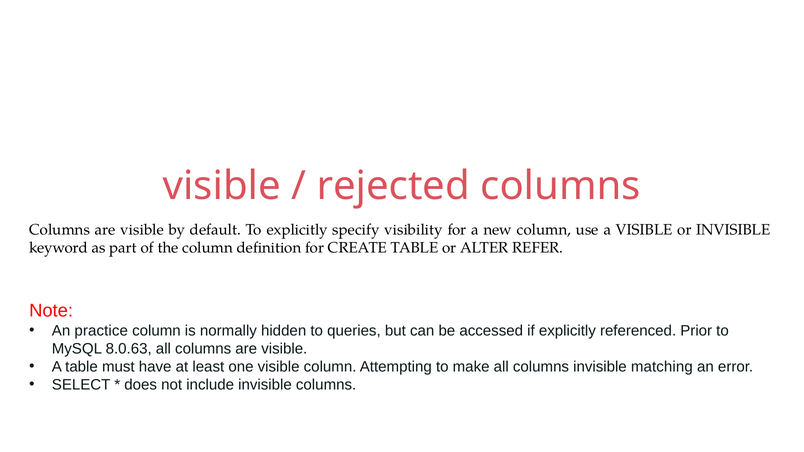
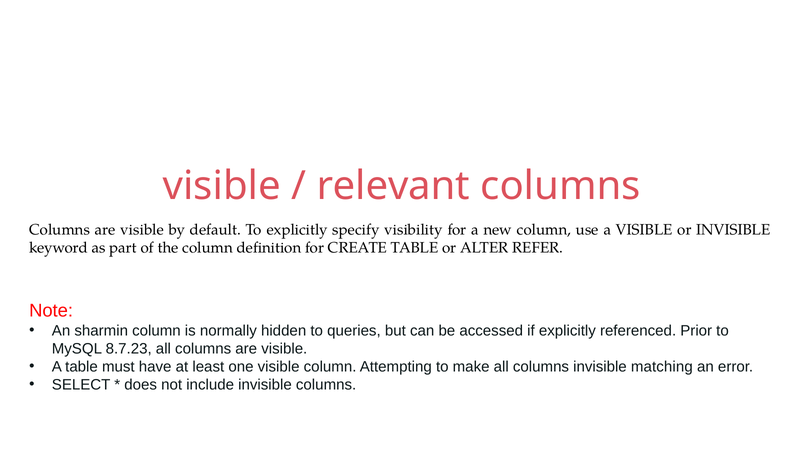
rejected: rejected -> relevant
practice: practice -> sharmin
8.0.63: 8.0.63 -> 8.7.23
